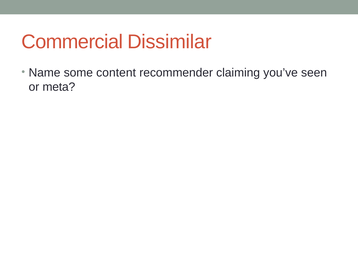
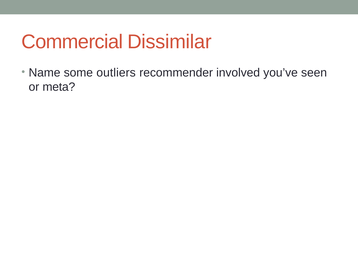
content: content -> outliers
claiming: claiming -> involved
